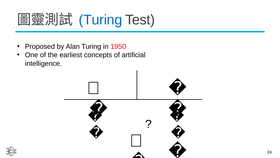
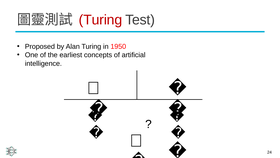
Turing at (100, 20) colour: blue -> red
